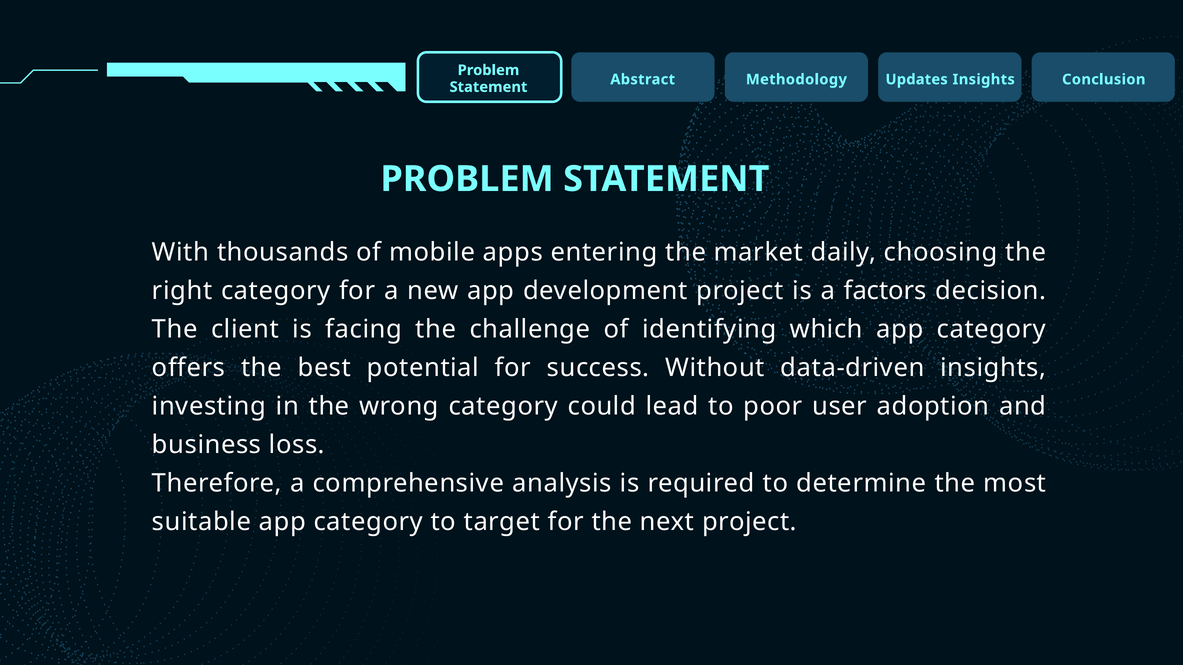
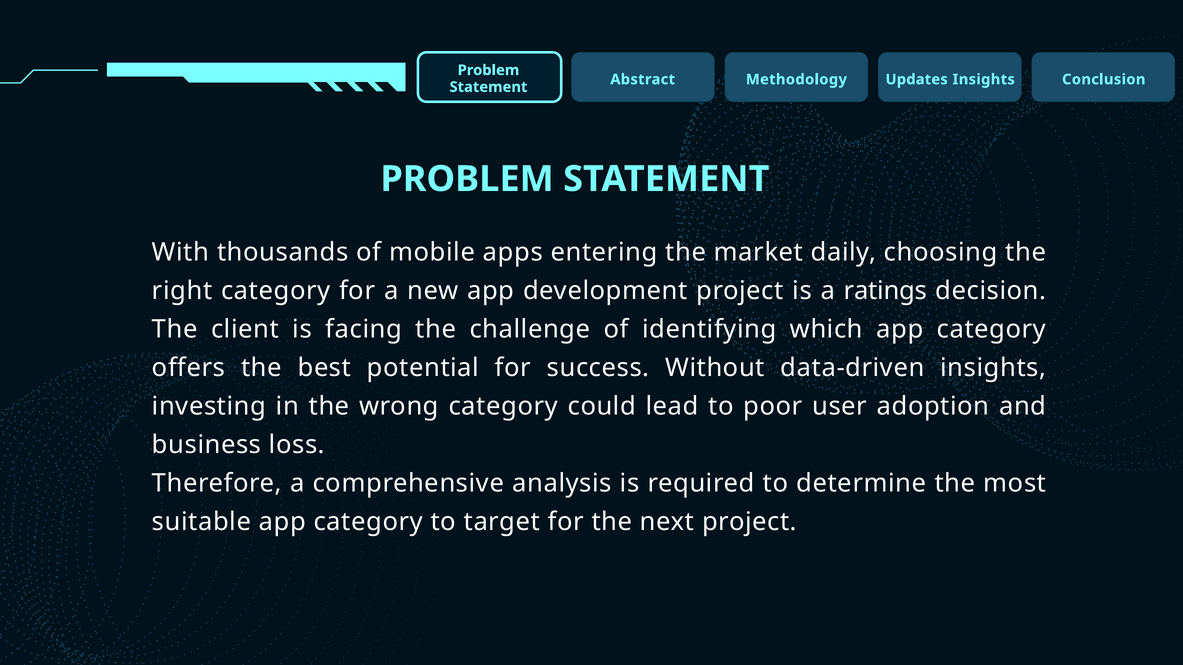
factors: factors -> ratings
